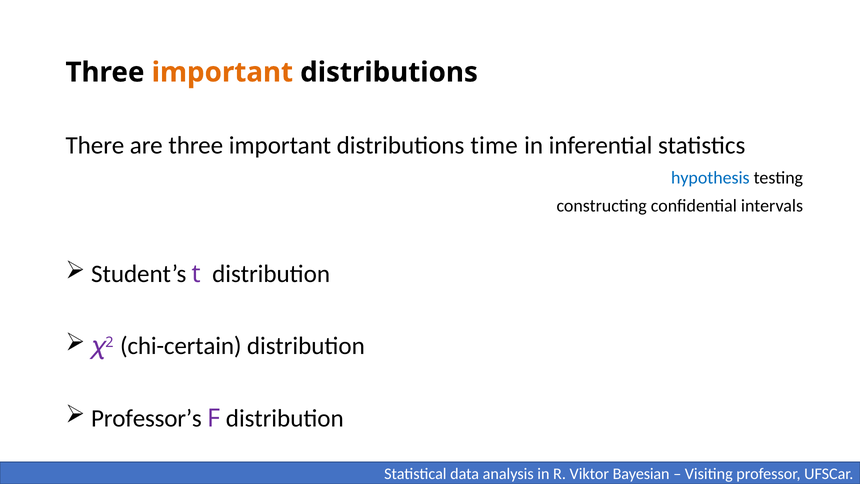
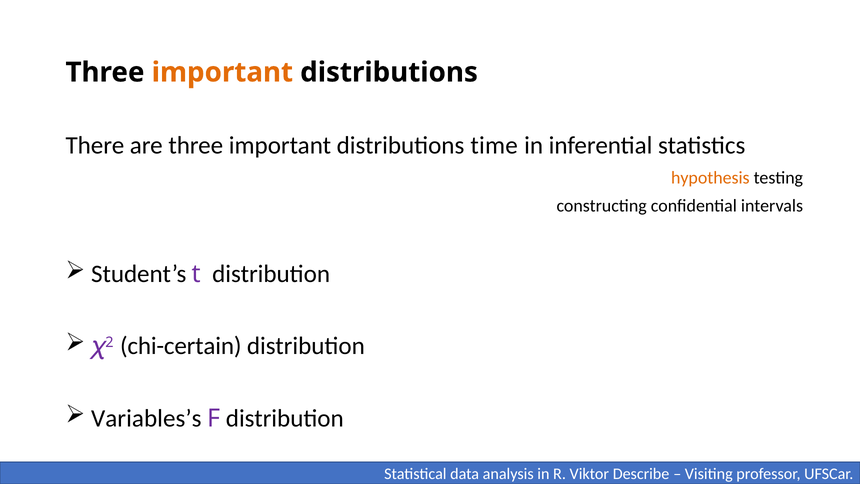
hypothesis colour: blue -> orange
Professor’s: Professor’s -> Variables’s
Bayesian: Bayesian -> Describe
